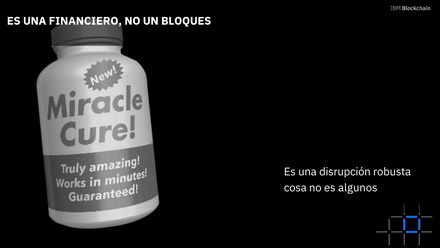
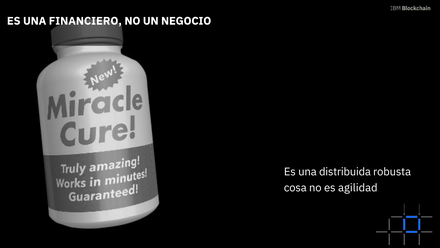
BLOQUES: BLOQUES -> NEGOCIO
disrupción: disrupción -> distribuida
algunos: algunos -> agilidad
